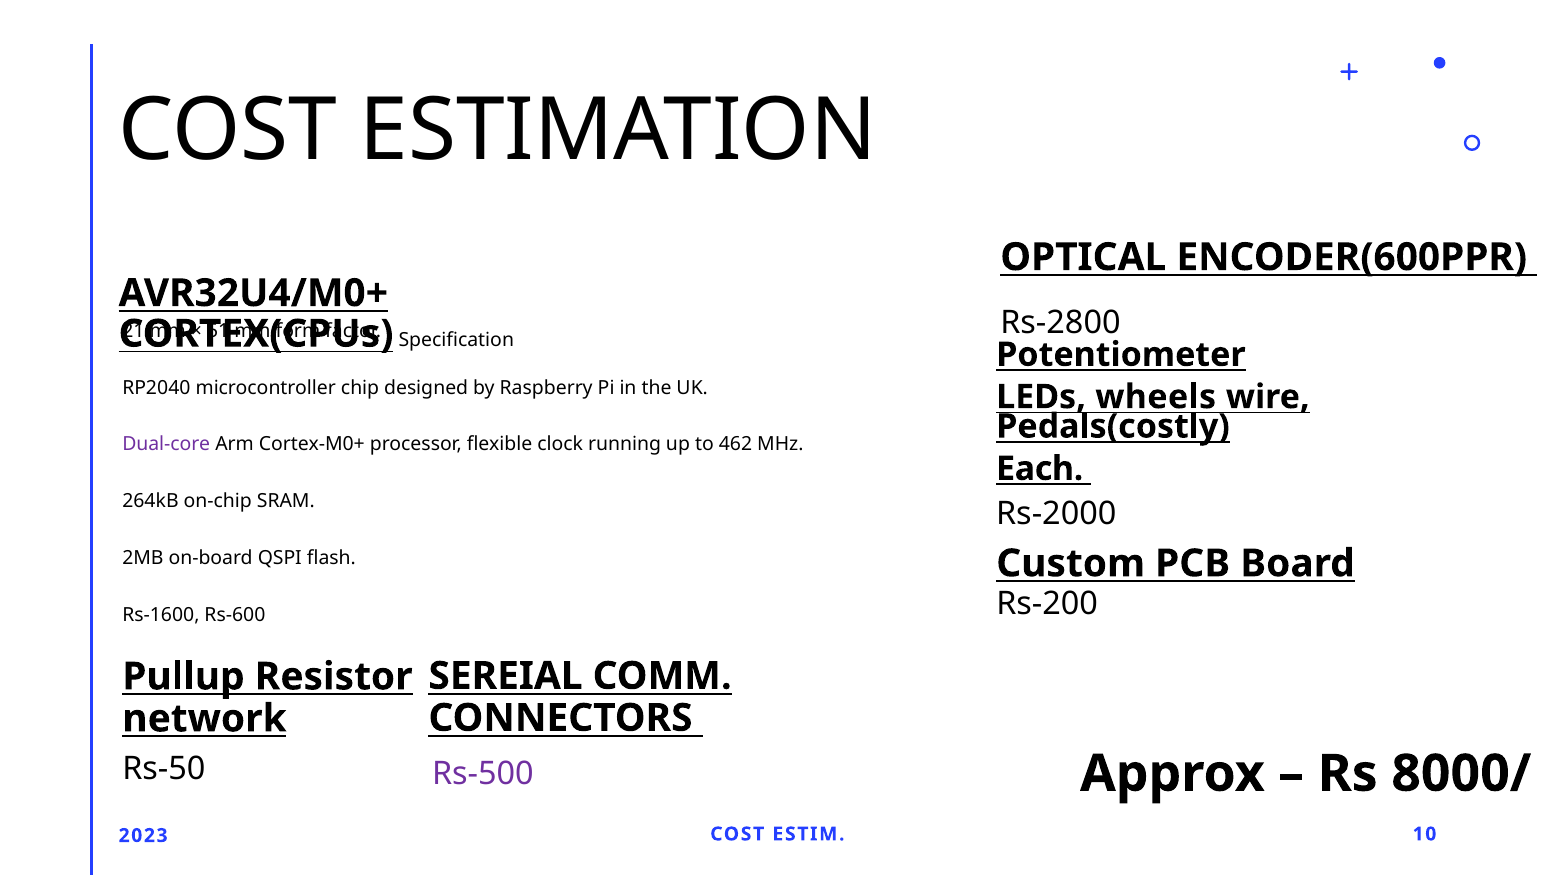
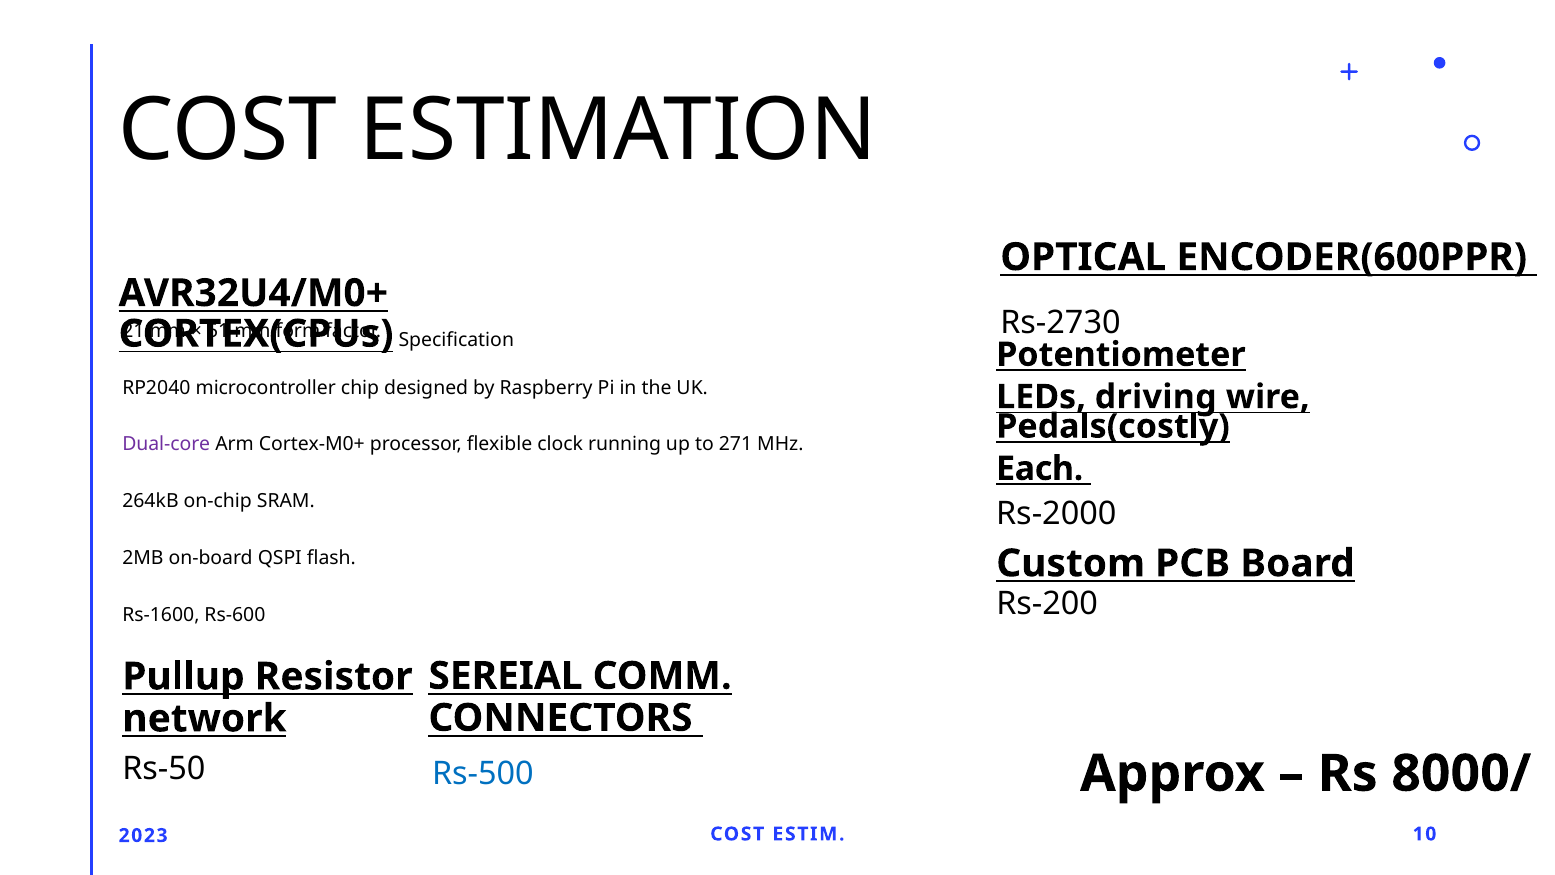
Rs-2800: Rs-2800 -> Rs-2730
wheels: wheels -> driving
462: 462 -> 271
Rs-500 colour: purple -> blue
